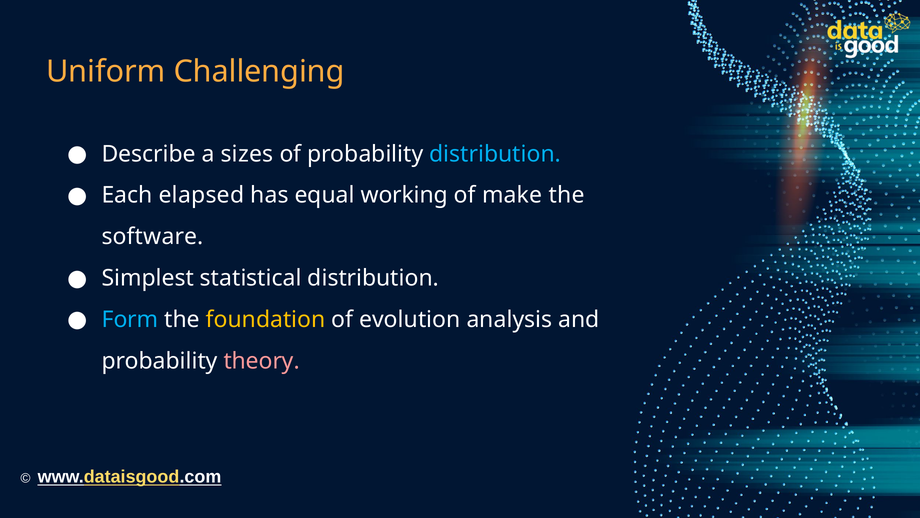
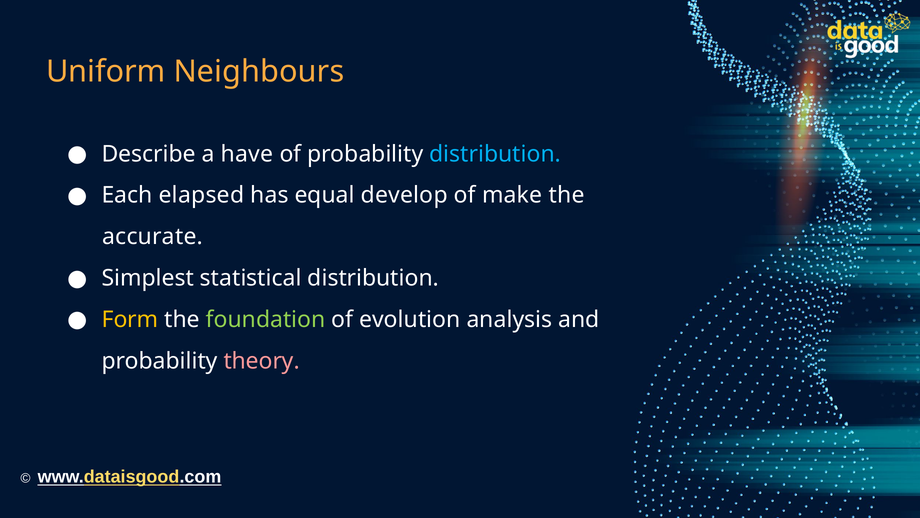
Challenging: Challenging -> Neighbours
sizes: sizes -> have
working: working -> develop
software: software -> accurate
Form colour: light blue -> yellow
foundation colour: yellow -> light green
